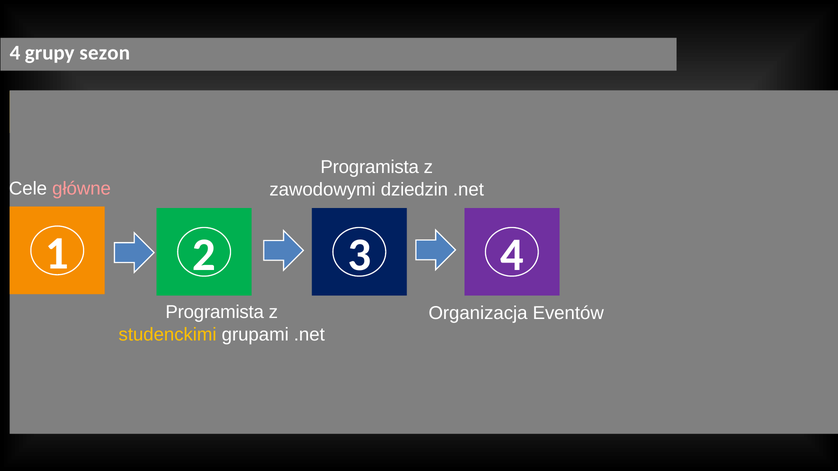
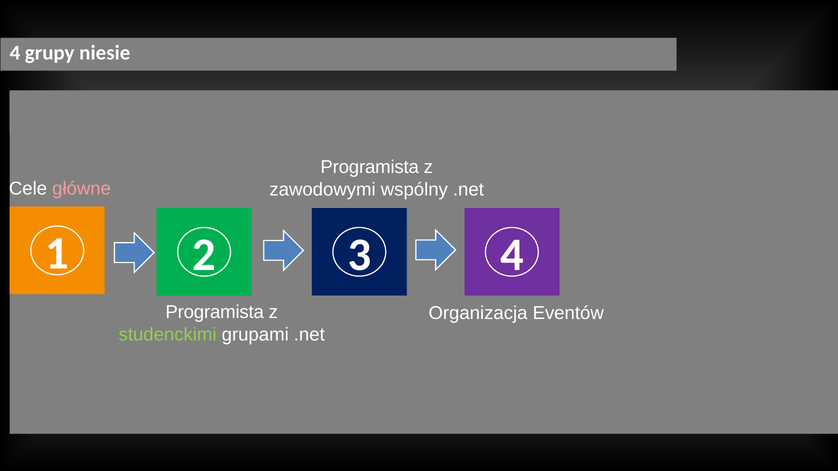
sezon: sezon -> niesie
dziedzin: dziedzin -> wspólny
studenckimi colour: yellow -> light green
